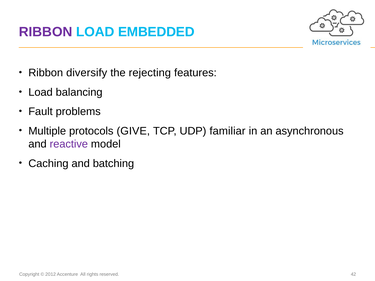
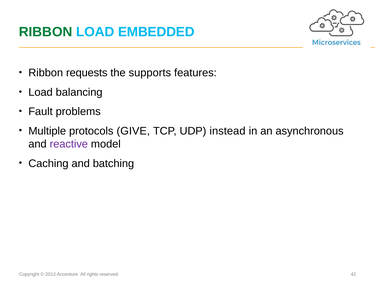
RIBBON at (46, 32) colour: purple -> green
diversify: diversify -> requests
rejecting: rejecting -> supports
familiar: familiar -> instead
